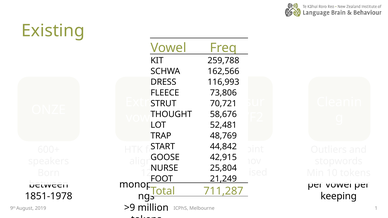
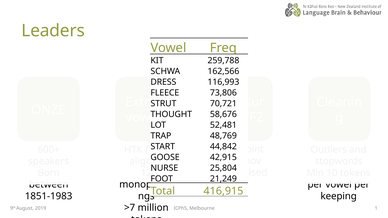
Existing: Existing -> Leaders
711,287: 711,287 -> 416,915
1851-1978: 1851-1978 -> 1851-1983
>9: >9 -> >7
